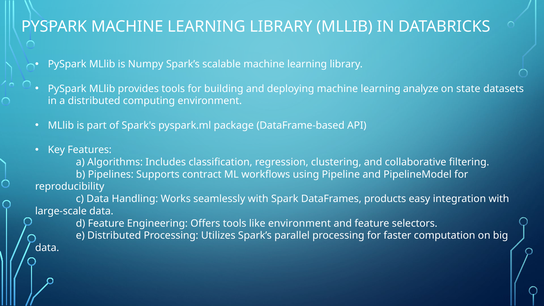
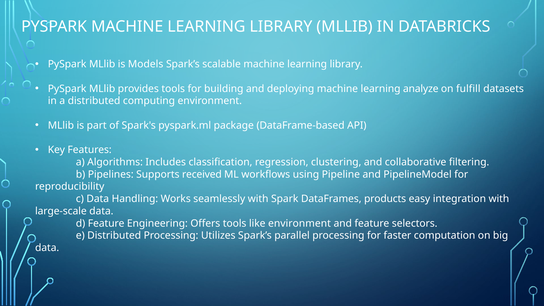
Numpy: Numpy -> Models
state: state -> fulfill
contract: contract -> received
